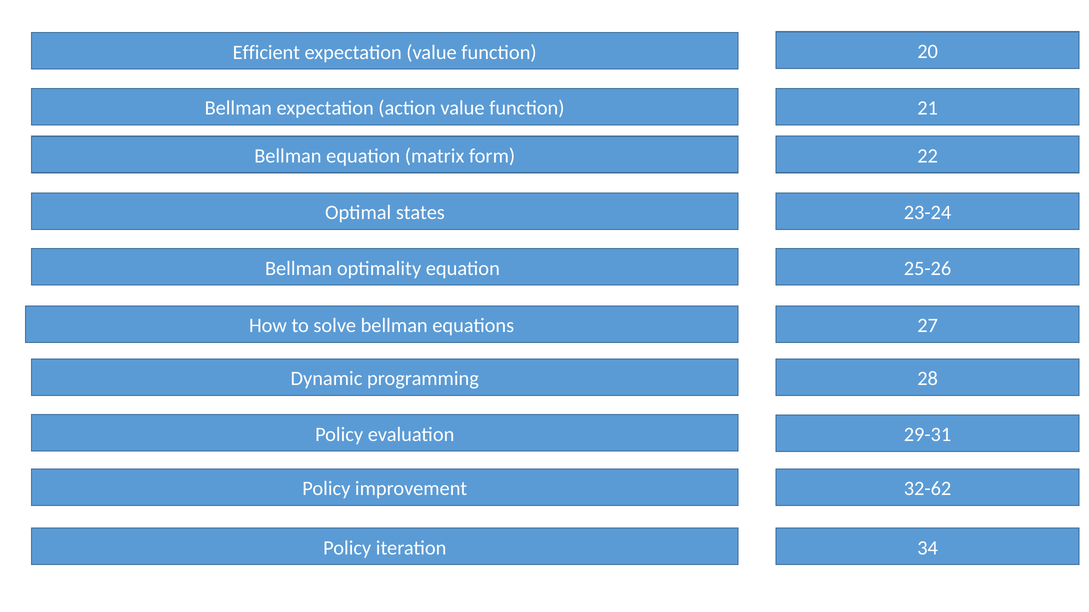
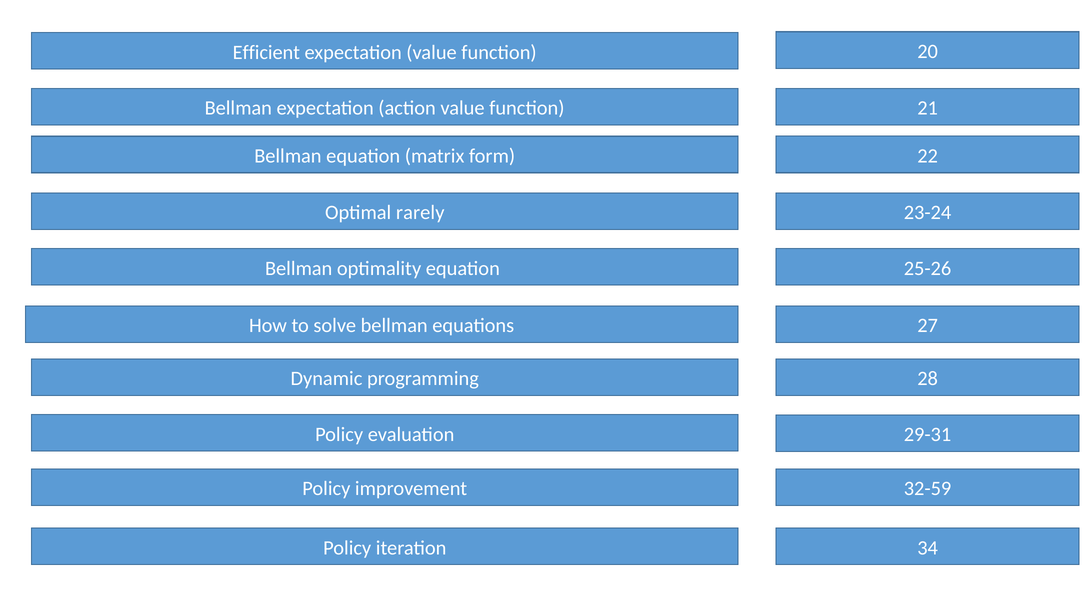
states: states -> rarely
32-62: 32-62 -> 32-59
